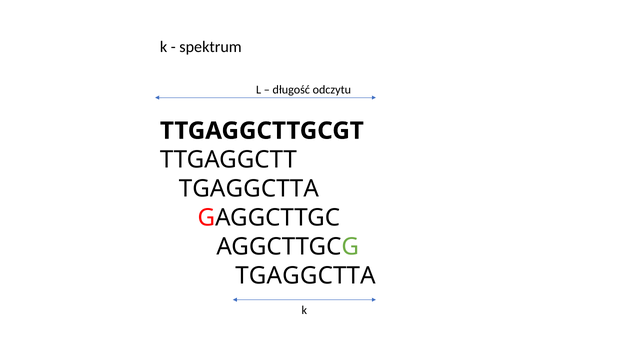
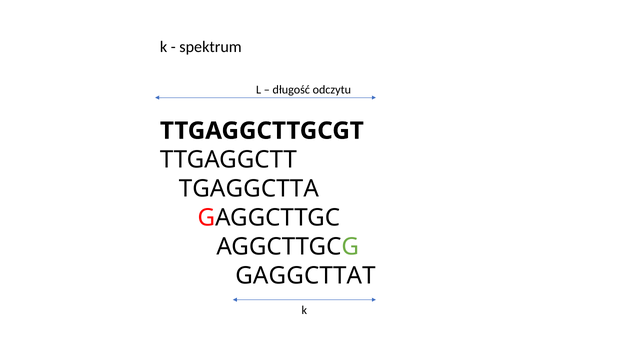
TGAGGCTTA at (305, 276): TGAGGCTTA -> GAGGCTTAT
